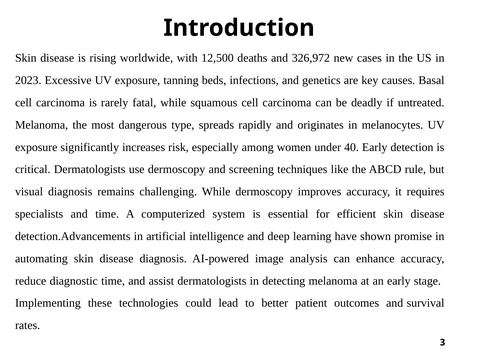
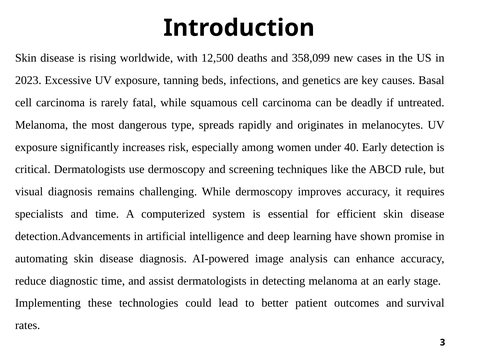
326,972: 326,972 -> 358,099
